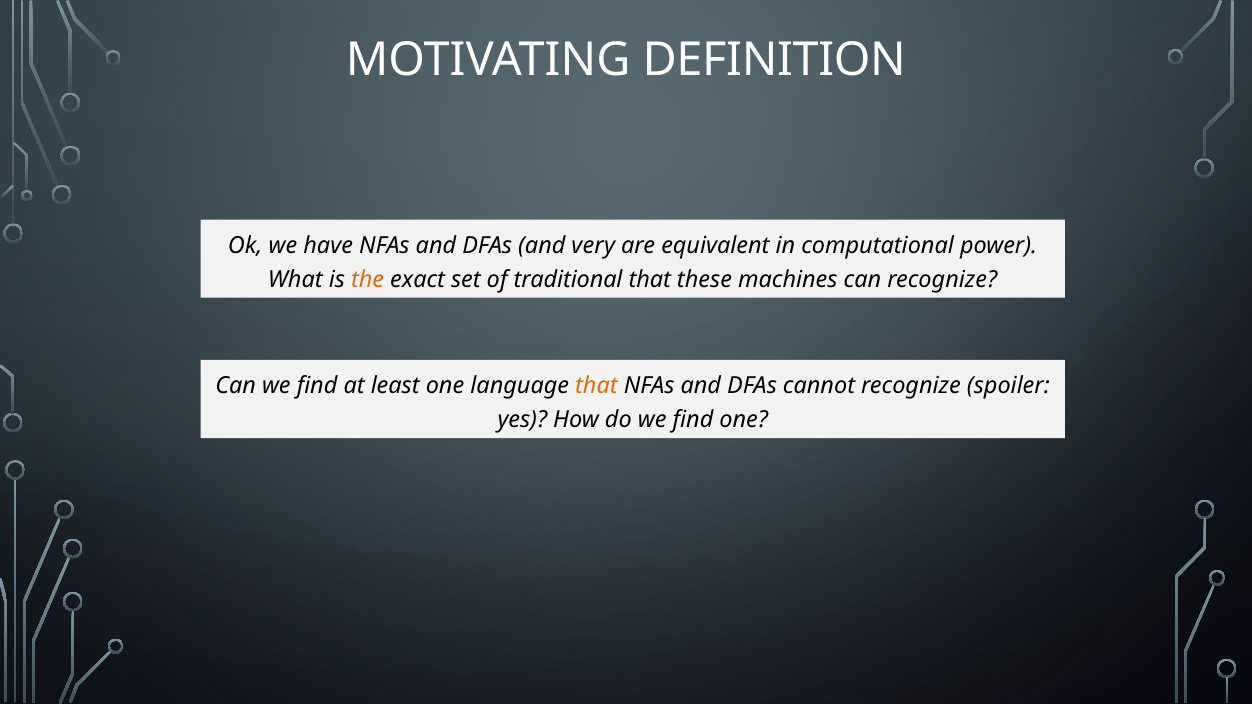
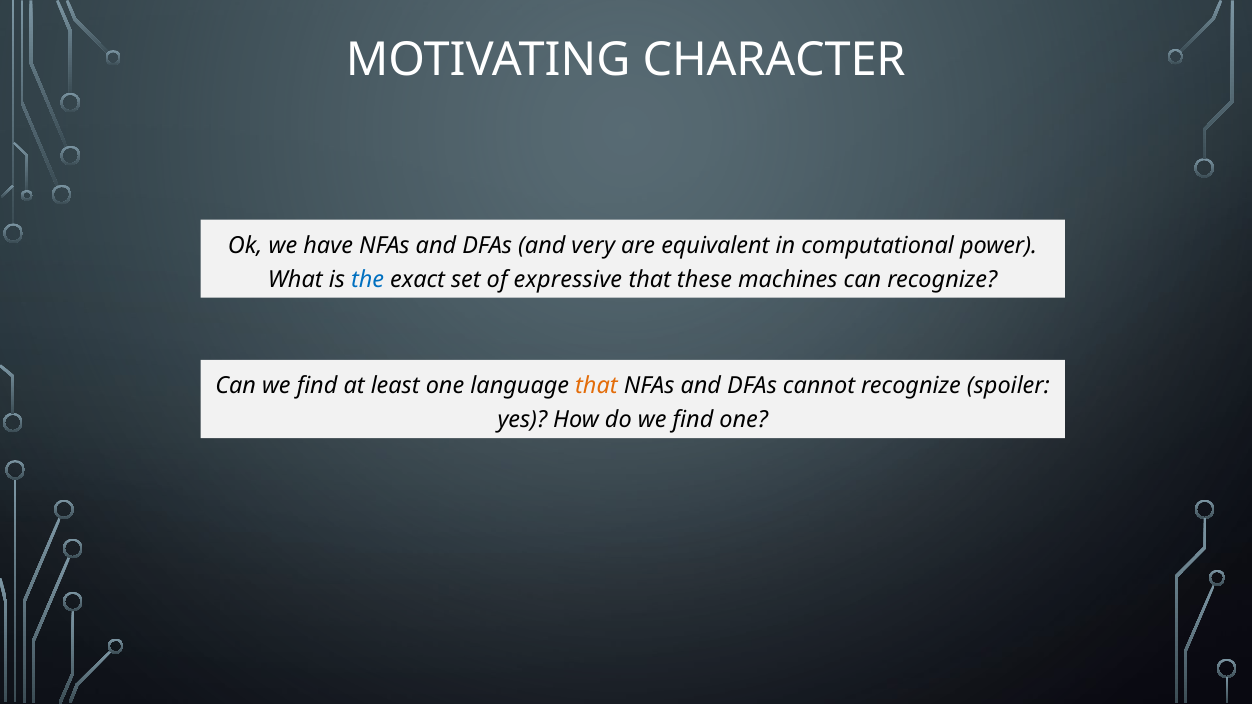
DEFINITION: DEFINITION -> CHARACTER
the colour: orange -> blue
traditional: traditional -> expressive
